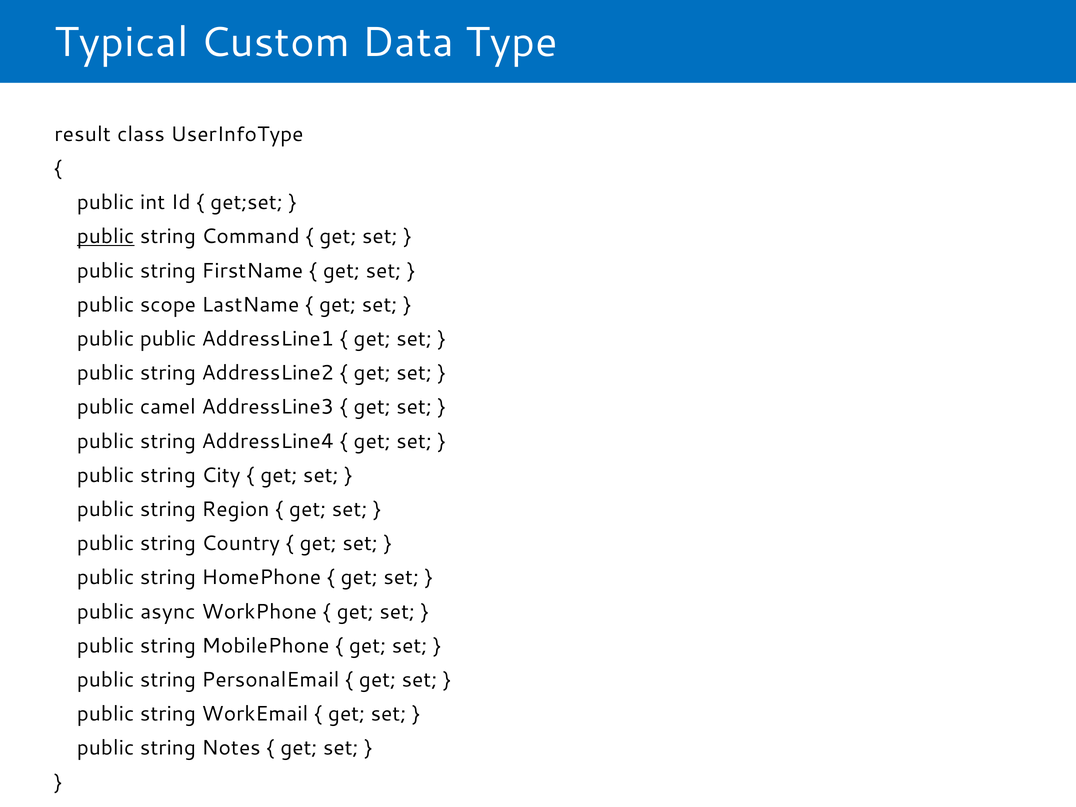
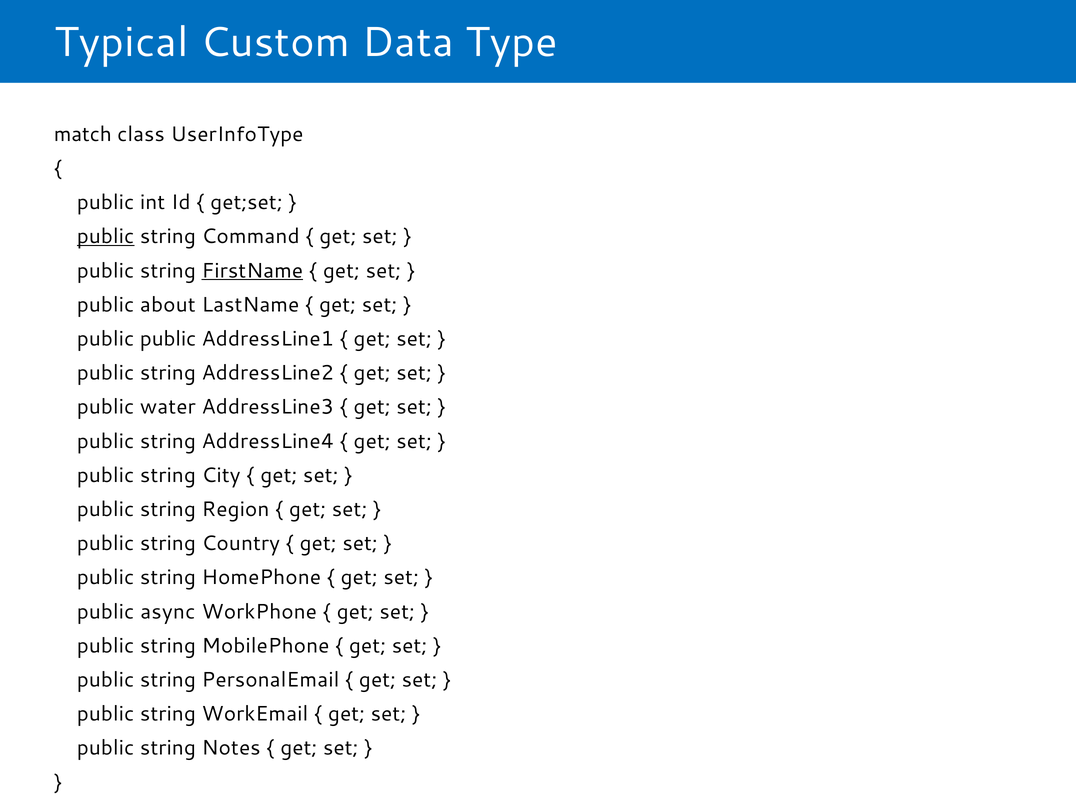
result: result -> match
FirstName underline: none -> present
scope: scope -> about
camel: camel -> water
